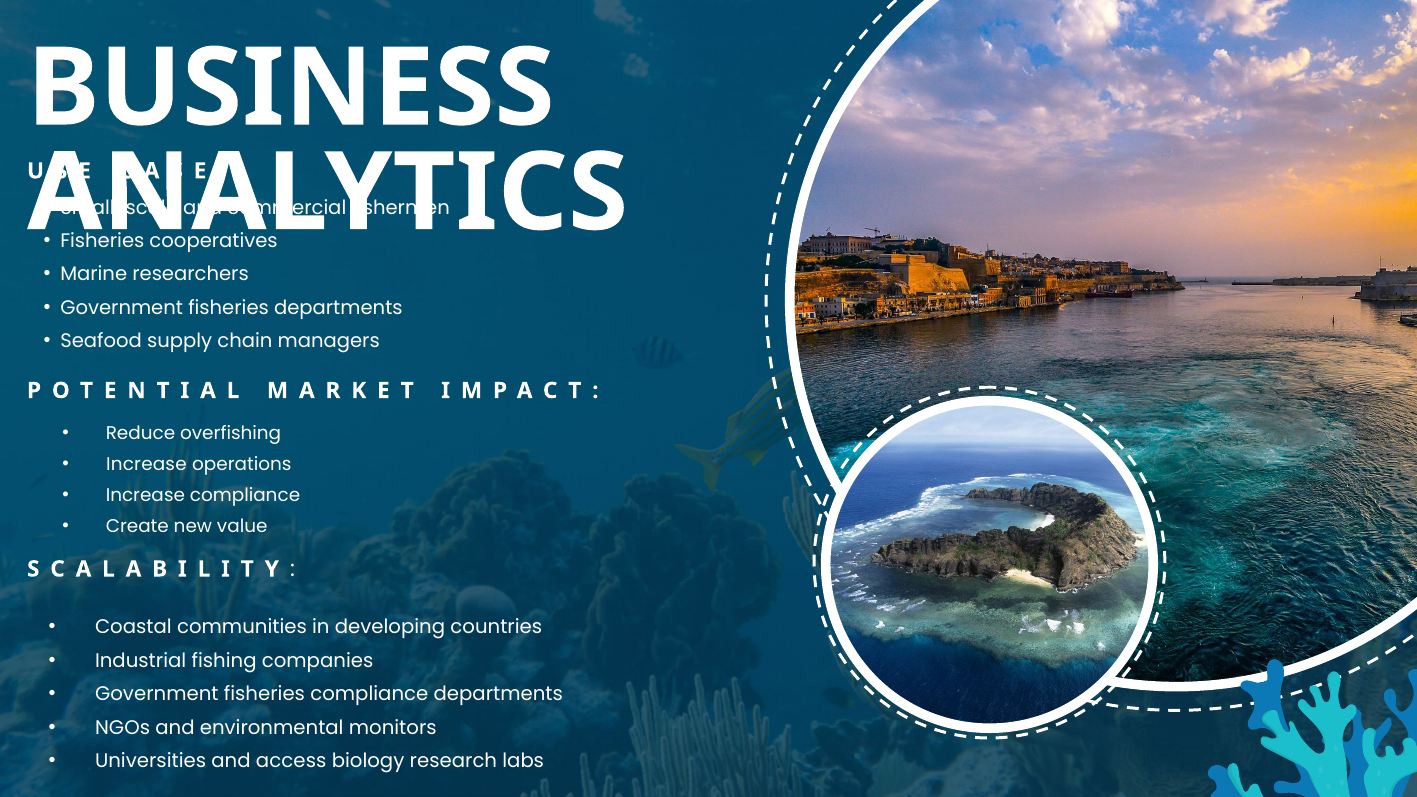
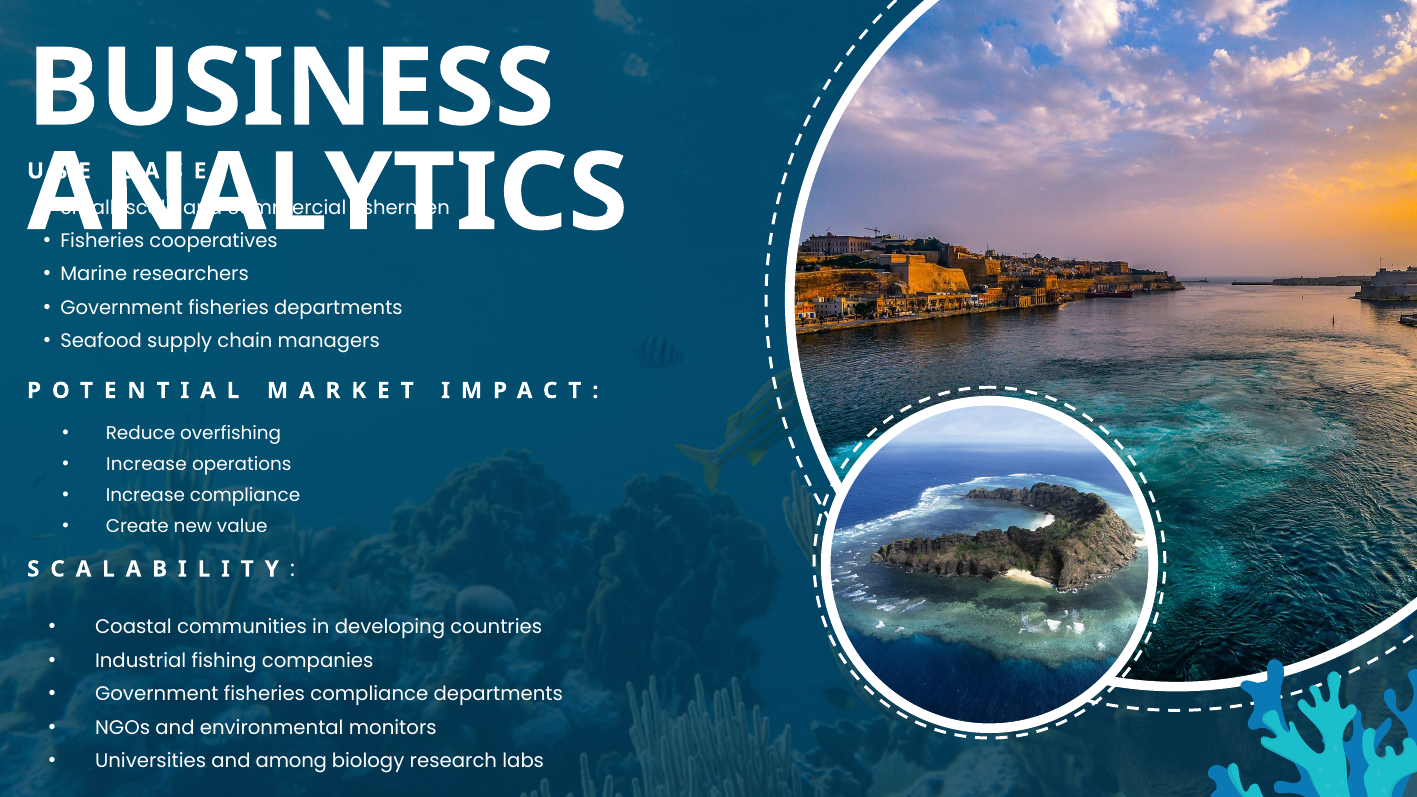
access: access -> among
